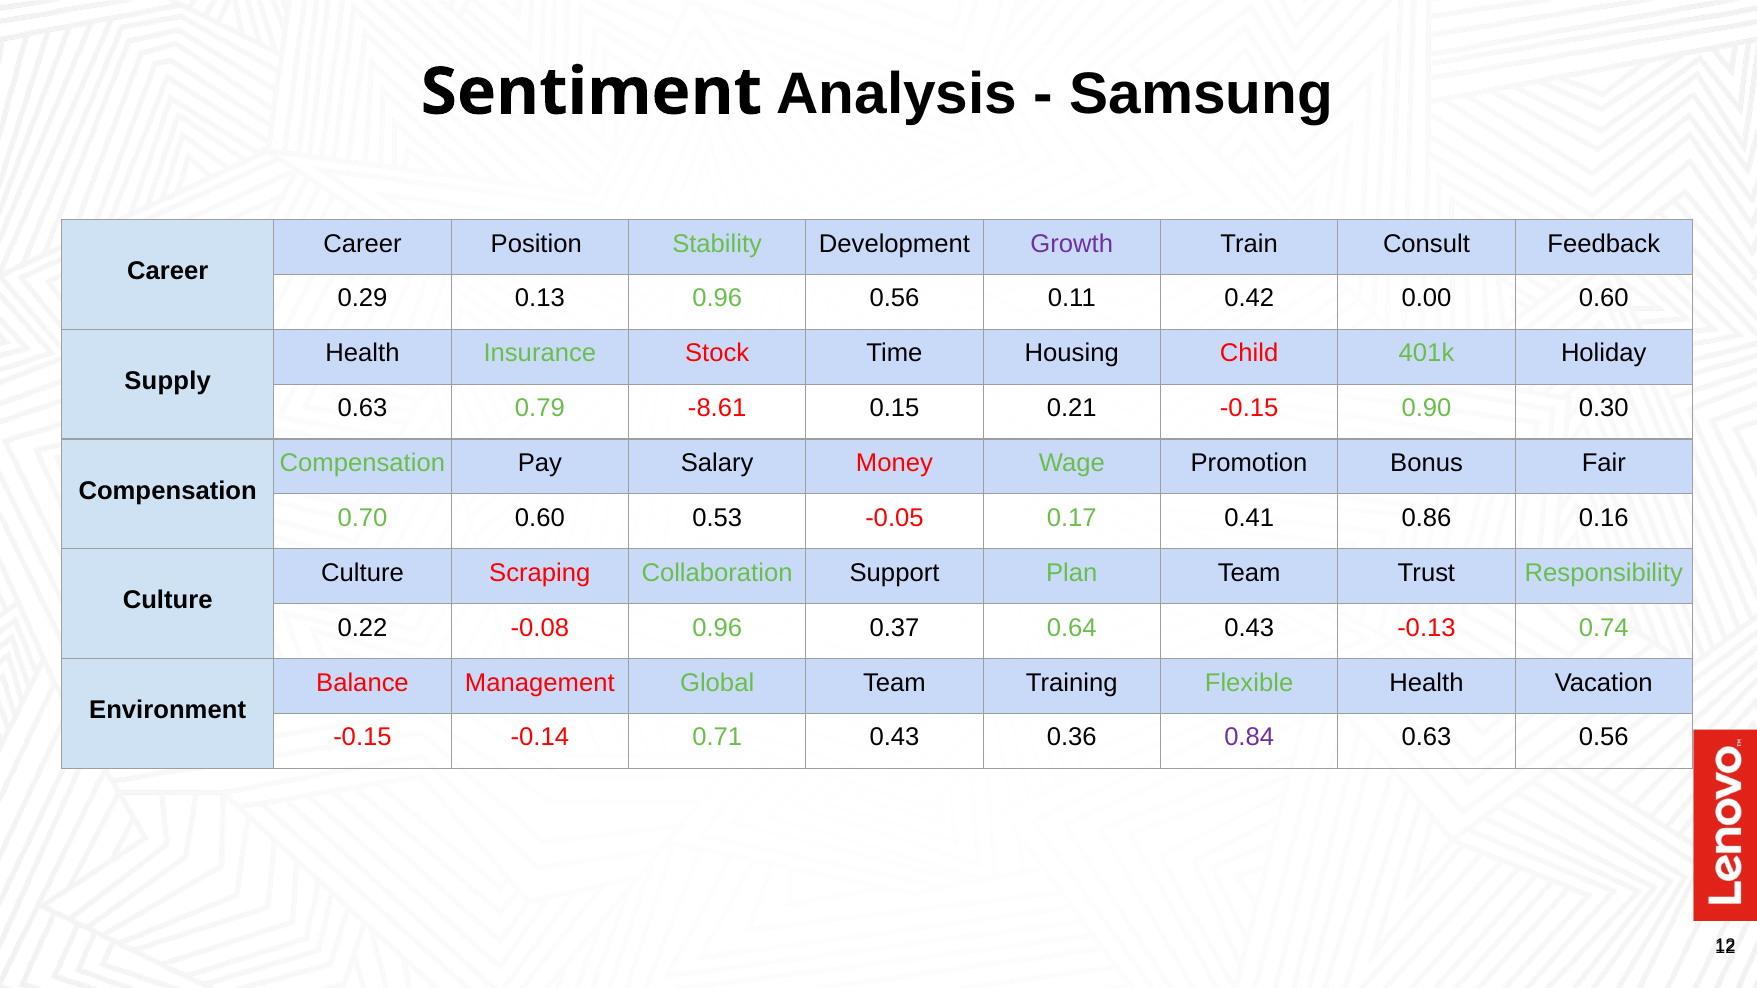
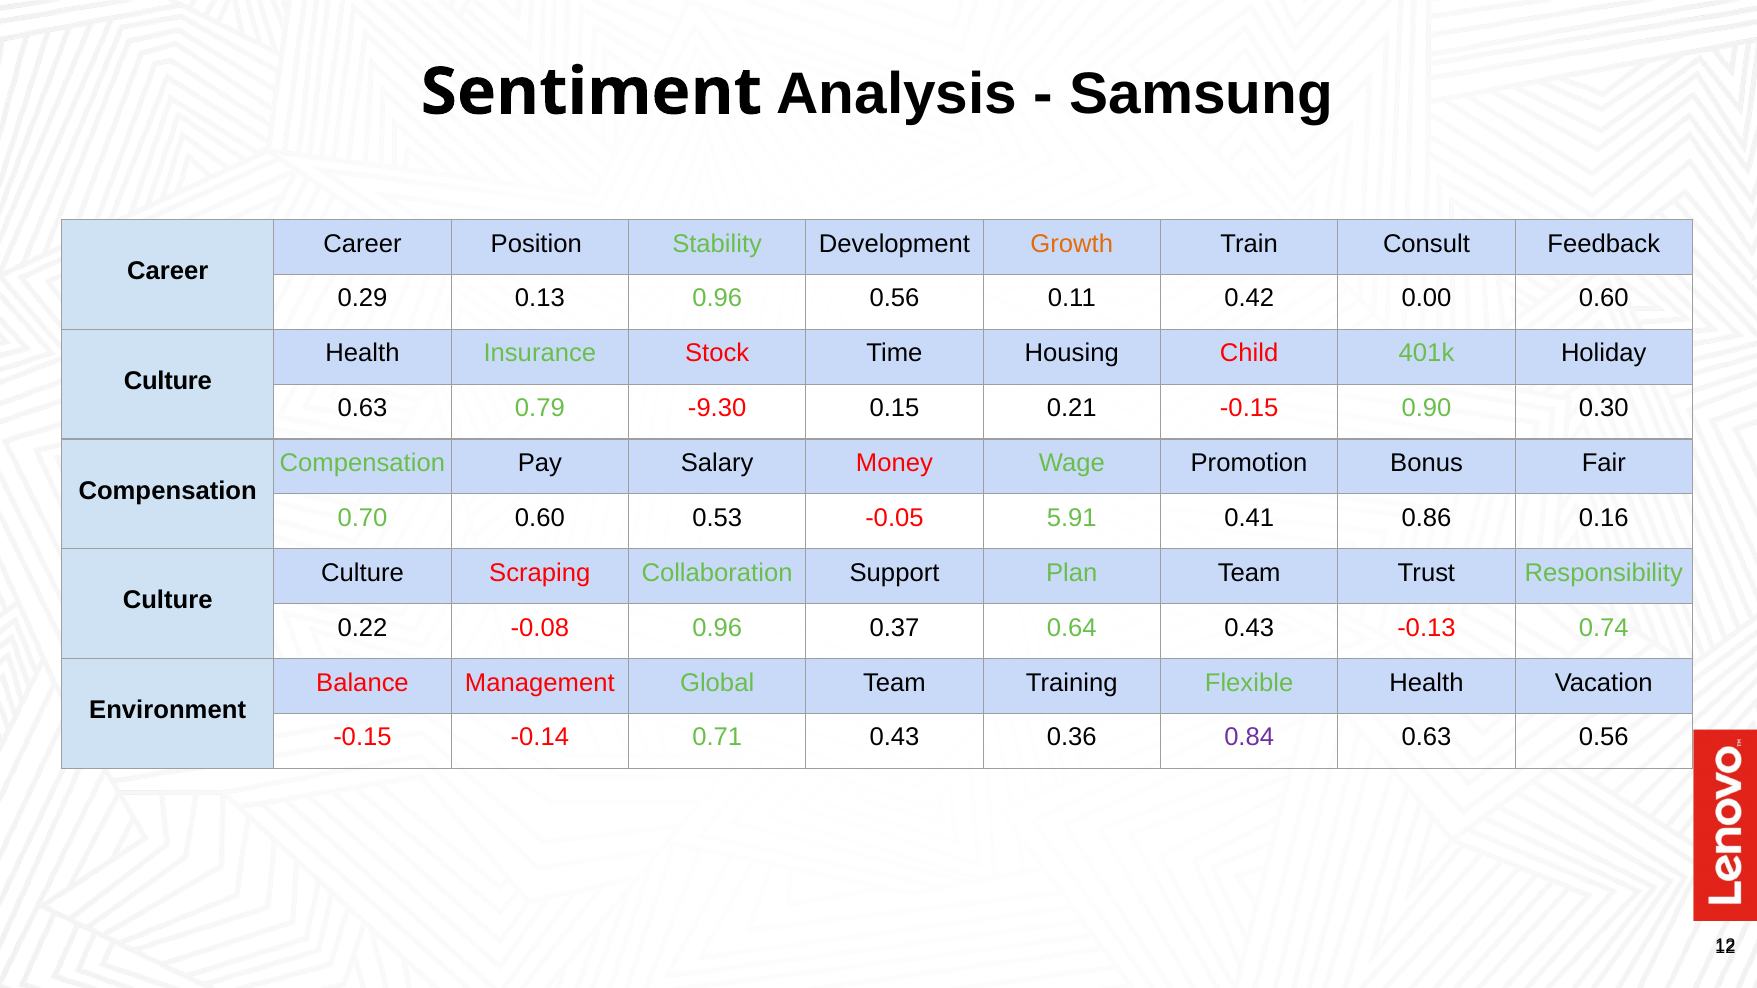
Growth colour: purple -> orange
Supply at (168, 381): Supply -> Culture
-8.61: -8.61 -> -9.30
0.17: 0.17 -> 5.91
